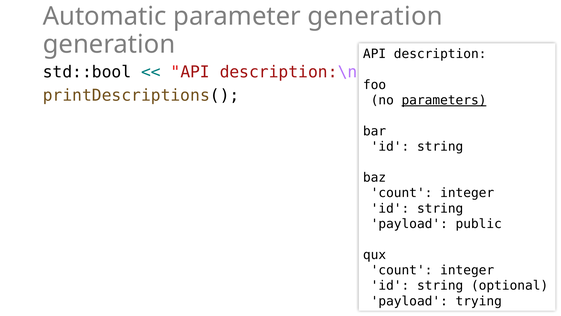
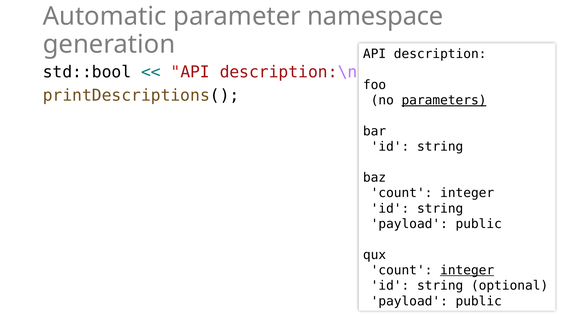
parameter generation: generation -> namespace
integer at (467, 270) underline: none -> present
trying at (479, 301): trying -> public
